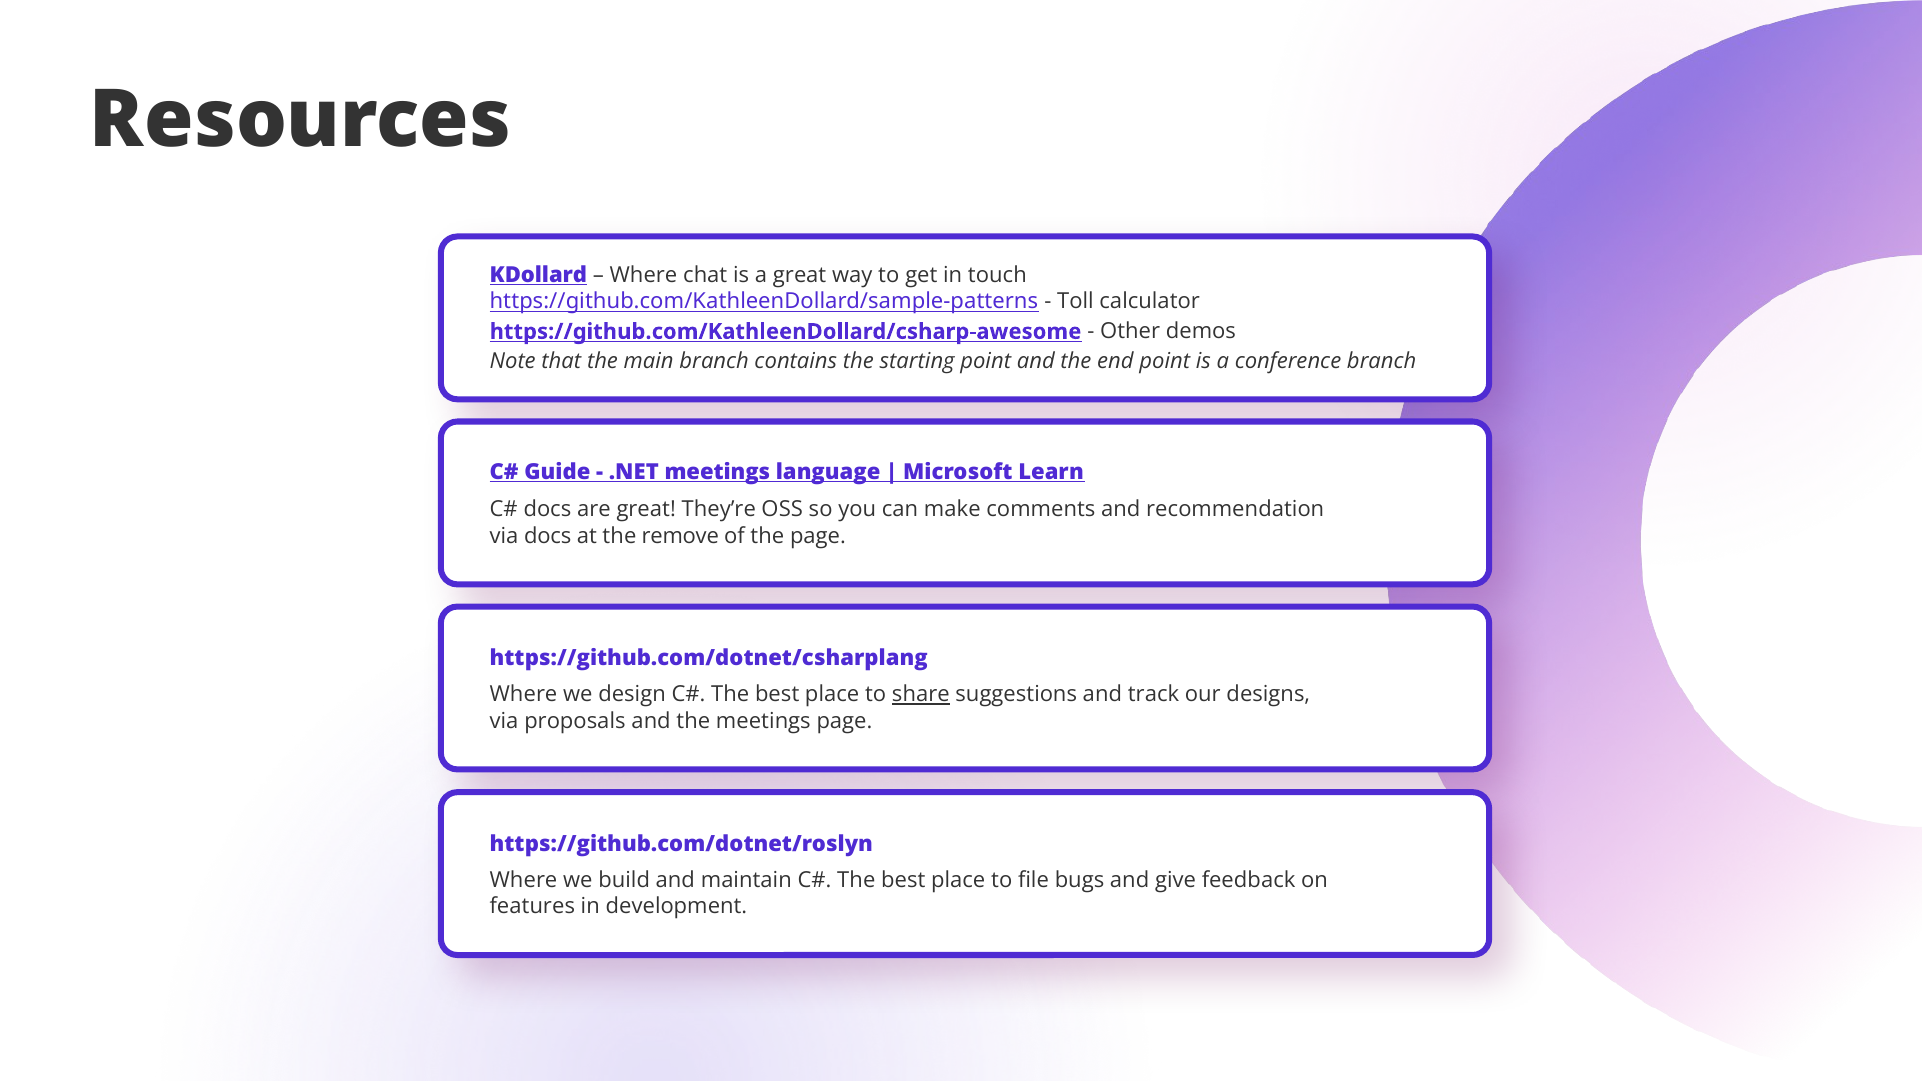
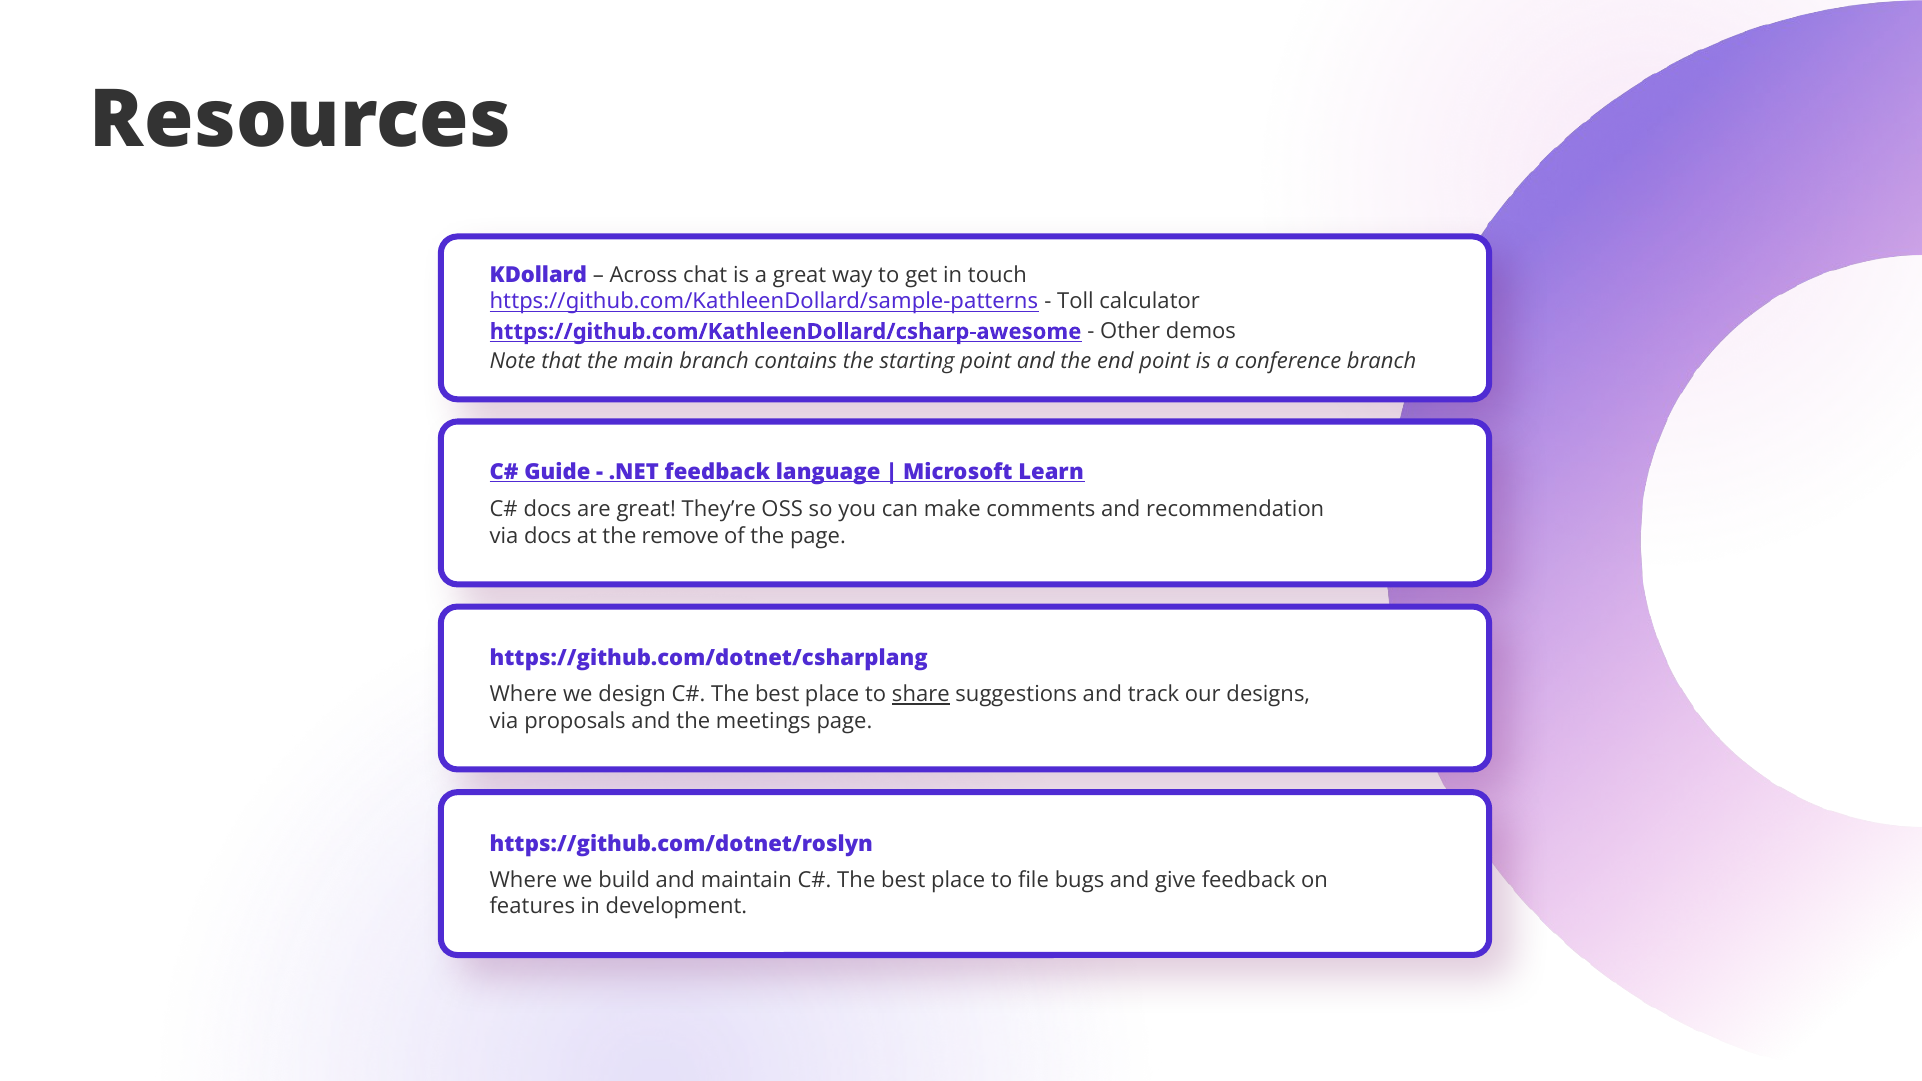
KDollard underline: present -> none
Where at (643, 275): Where -> Across
.NET meetings: meetings -> feedback
